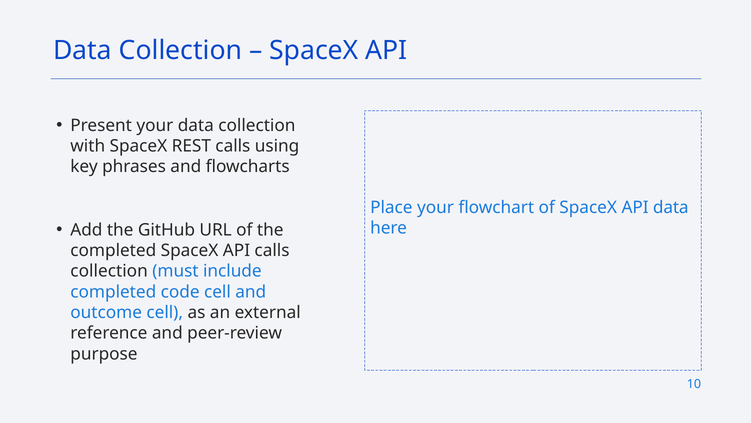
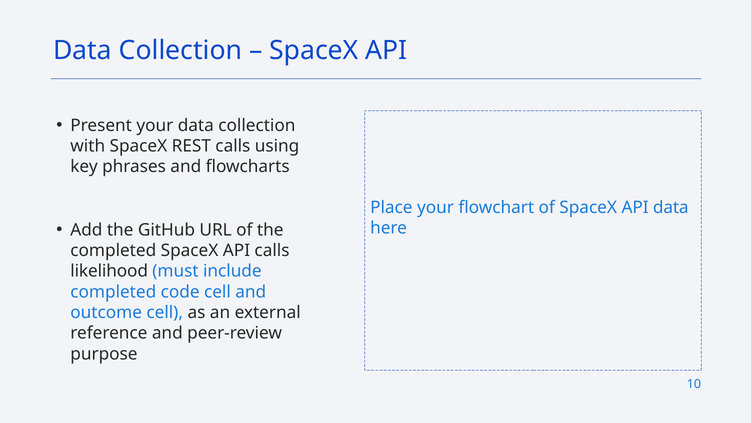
collection at (109, 271): collection -> likelihood
